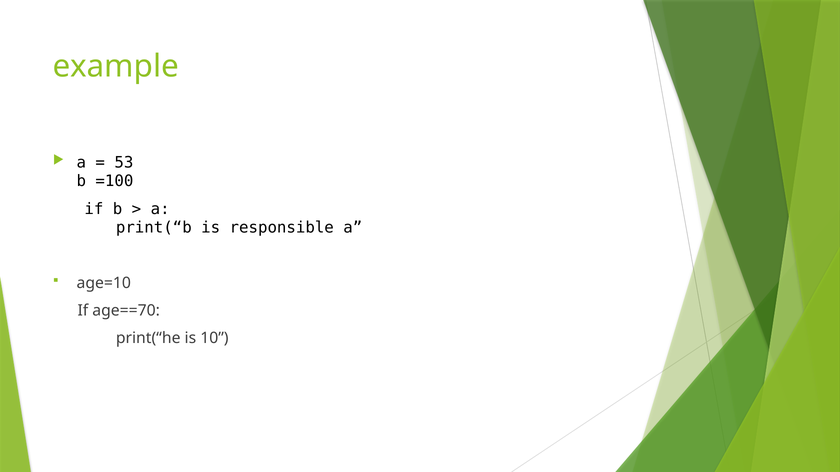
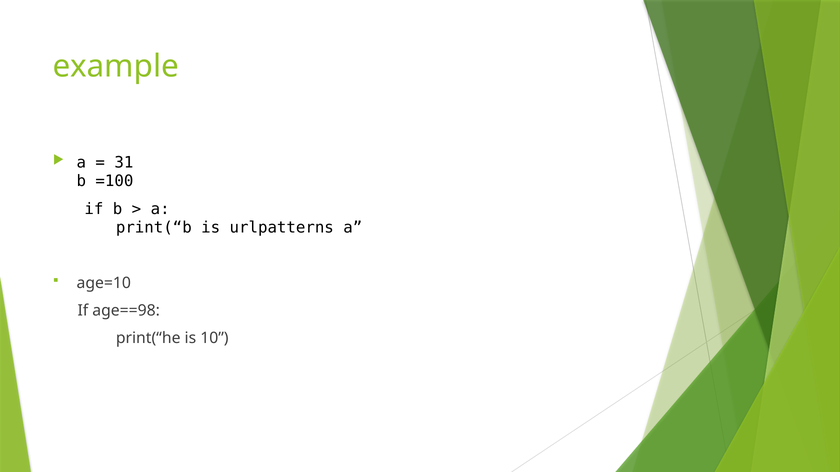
53: 53 -> 31
responsible: responsible -> urlpatterns
age==70: age==70 -> age==98
